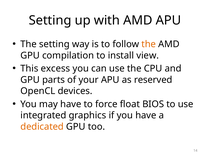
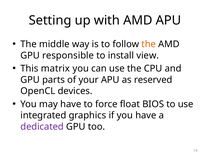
The setting: setting -> middle
compilation: compilation -> responsible
excess: excess -> matrix
dedicated colour: orange -> purple
